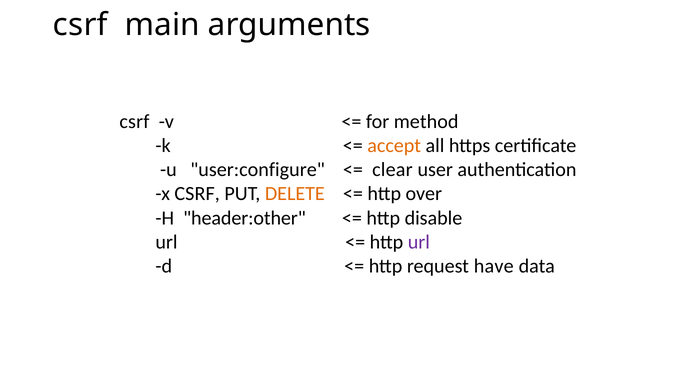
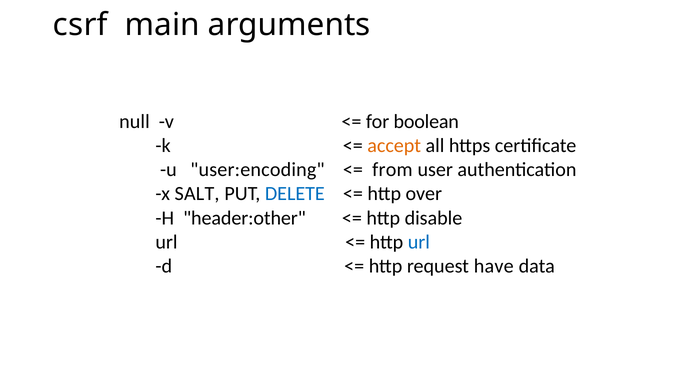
csrf at (134, 122): csrf -> null
method: method -> boolean
user:configure: user:configure -> user:encoding
clear: clear -> from
x CSRF: CSRF -> SALT
DELETE colour: orange -> blue
url at (419, 242) colour: purple -> blue
